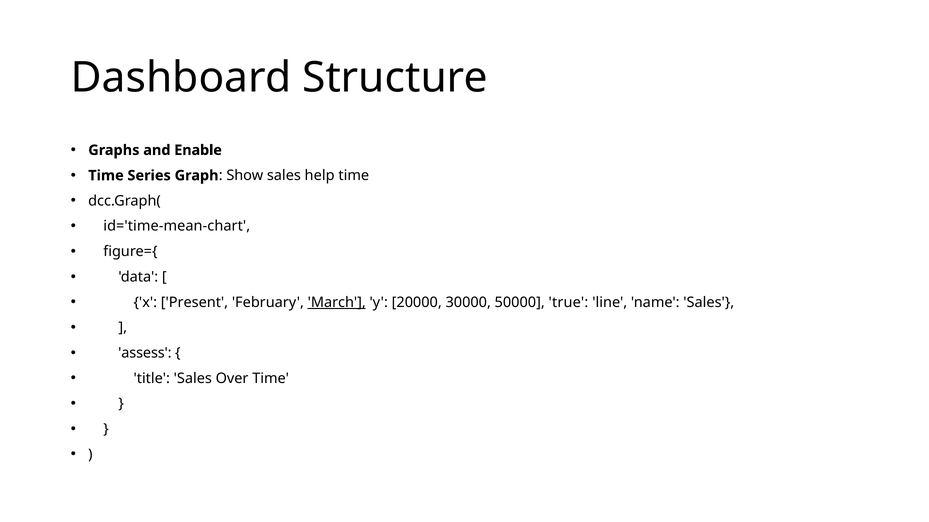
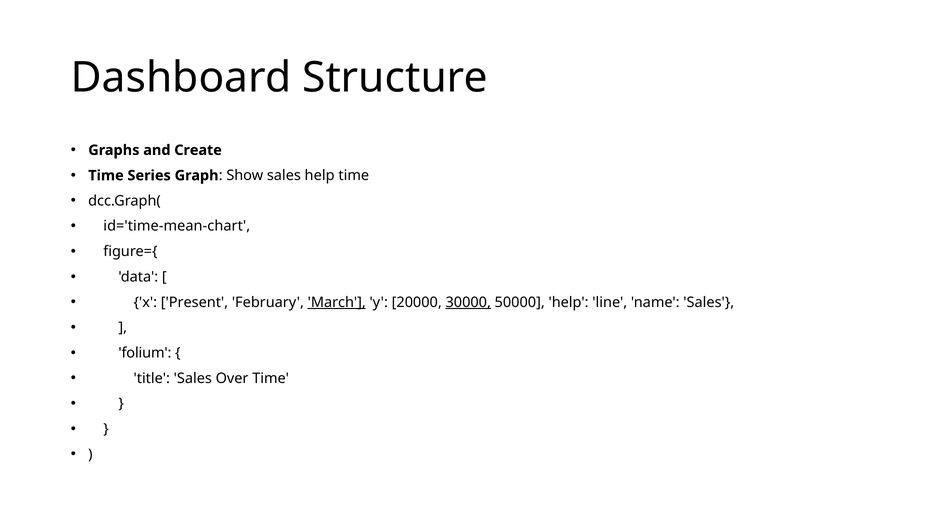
Enable: Enable -> Create
30000 underline: none -> present
50000 true: true -> help
assess: assess -> folium
